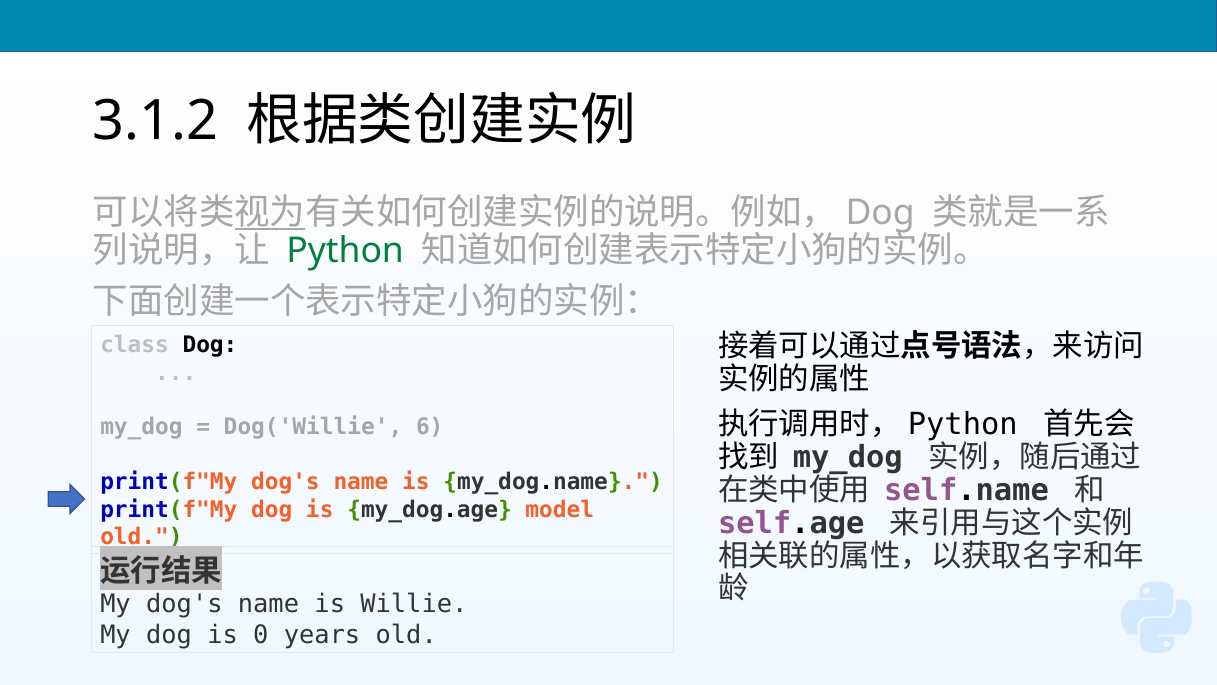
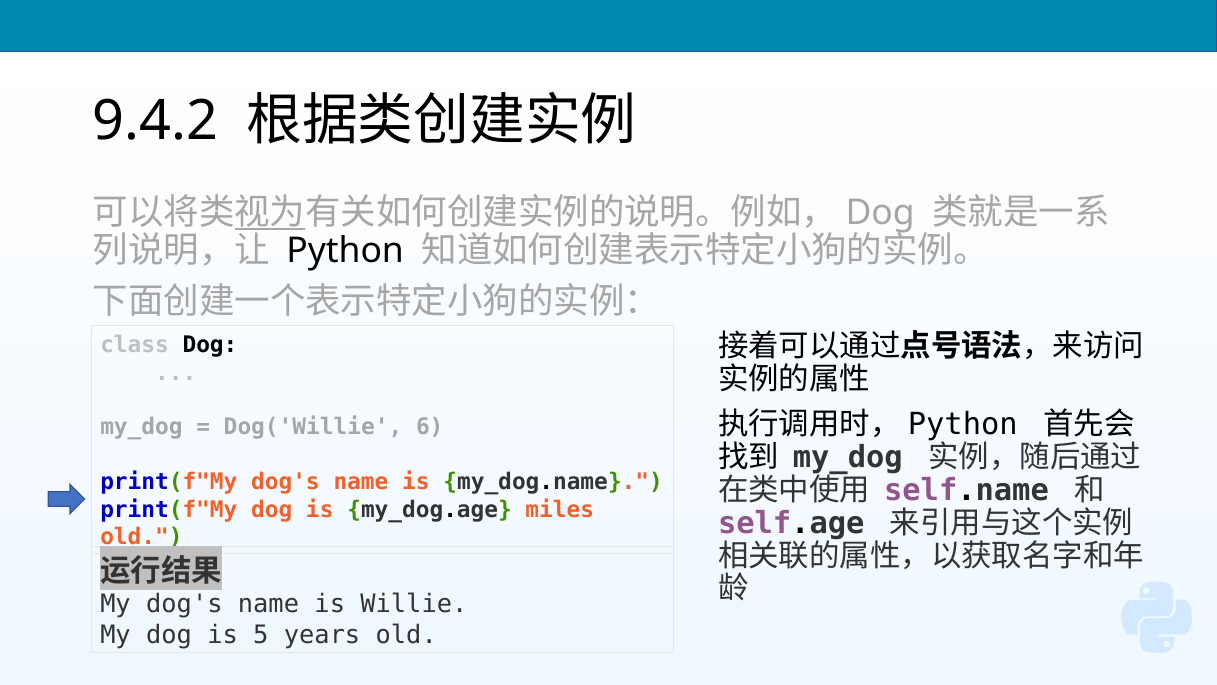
3.1.2: 3.1.2 -> 9.4.2
Python colour: green -> black
model: model -> miles
0: 0 -> 5
